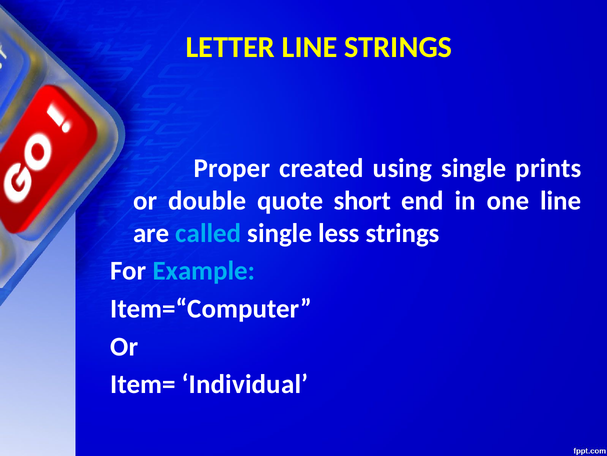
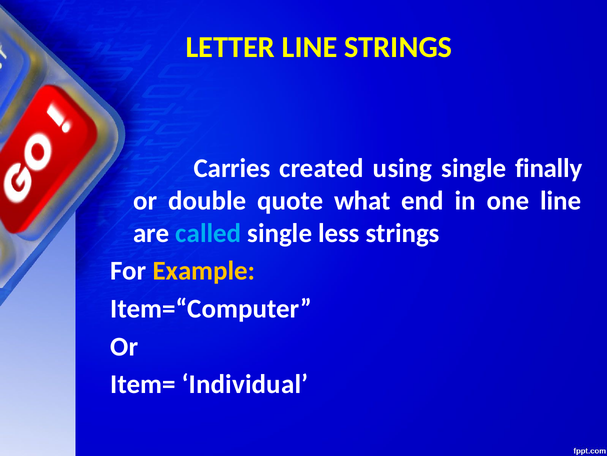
Proper: Proper -> Carries
prints: prints -> finally
short: short -> what
Example colour: light blue -> yellow
